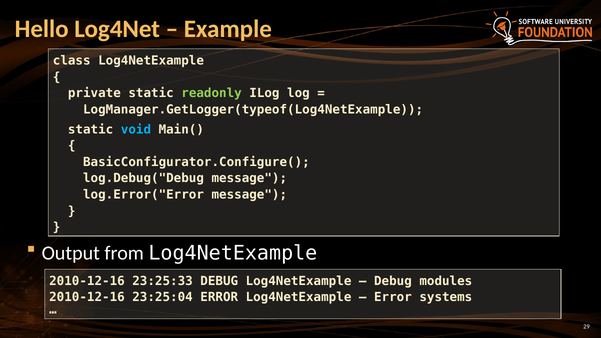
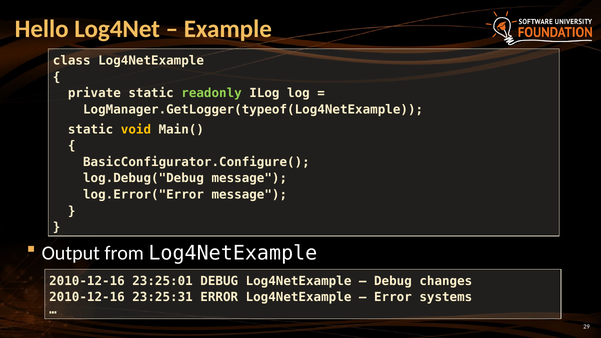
void colour: light blue -> yellow
23:25:33: 23:25:33 -> 23:25:01
modules: modules -> changes
23:25:04: 23:25:04 -> 23:25:31
